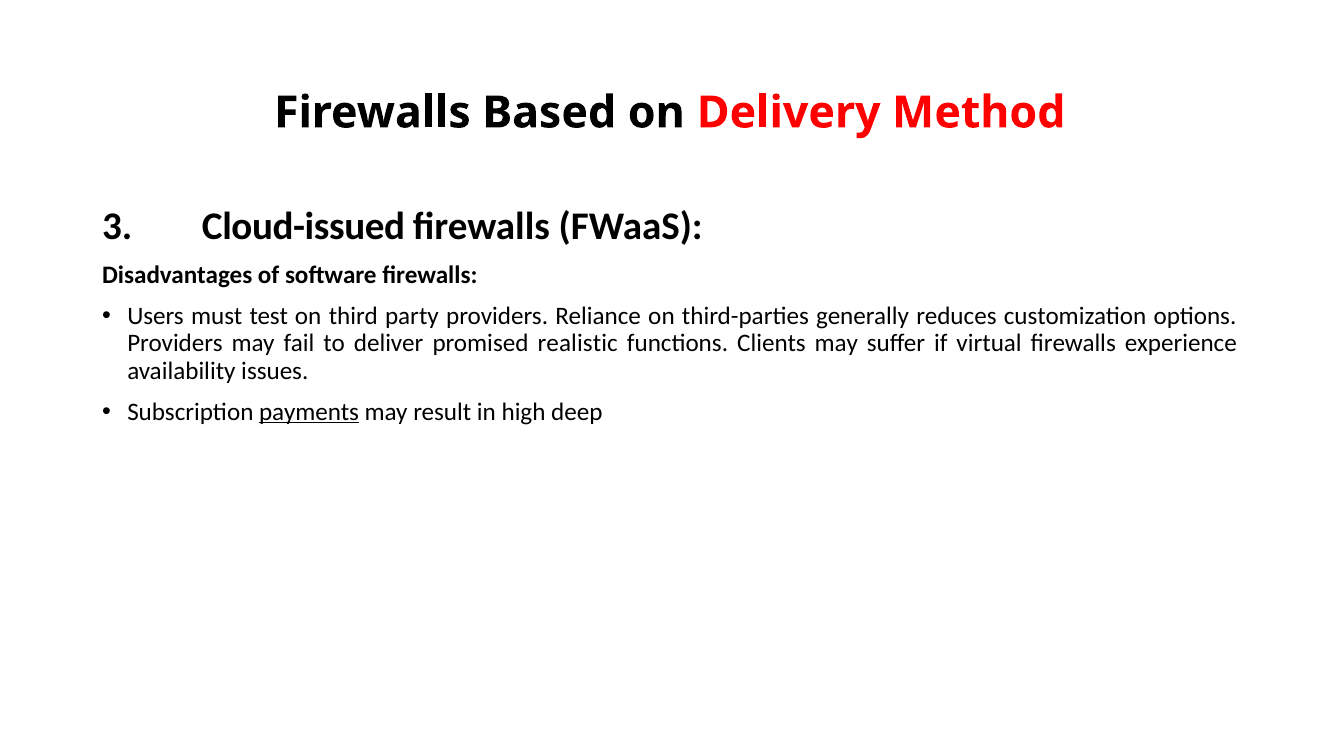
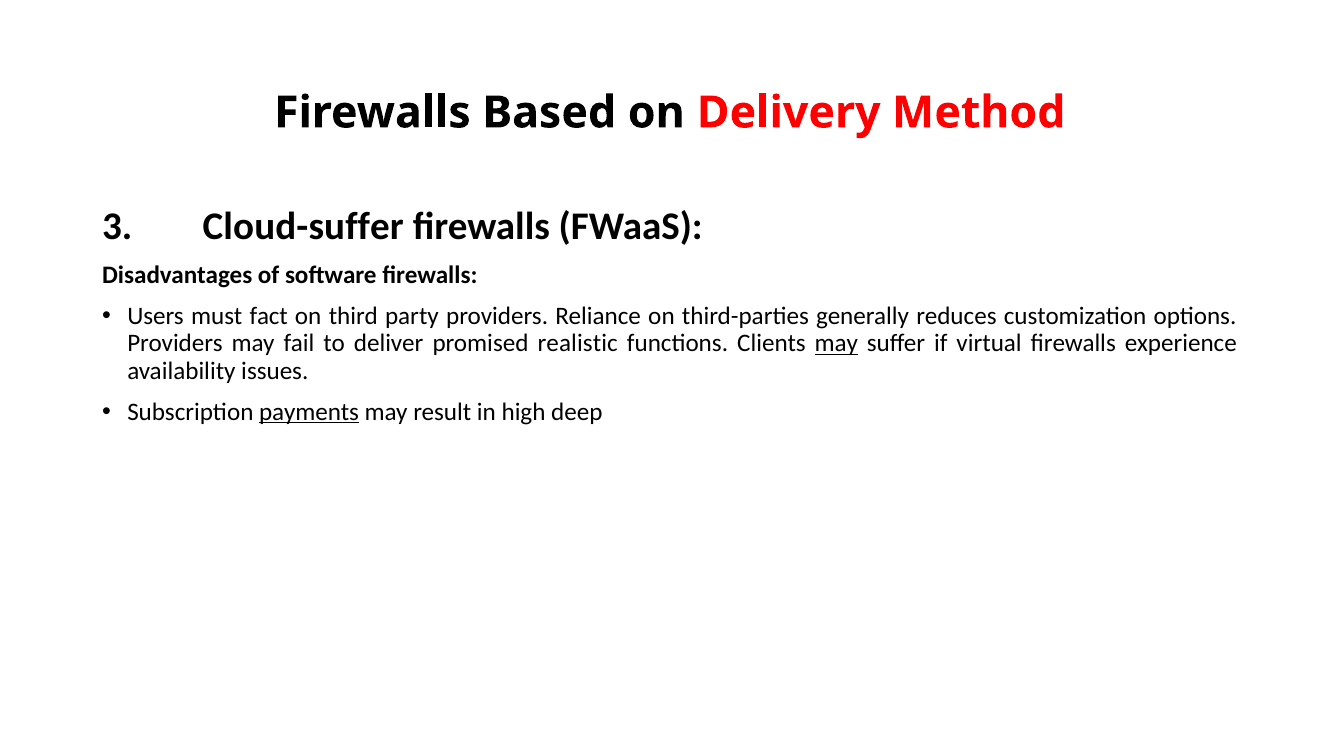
Cloud-issued: Cloud-issued -> Cloud-suffer
test: test -> fact
may at (836, 343) underline: none -> present
